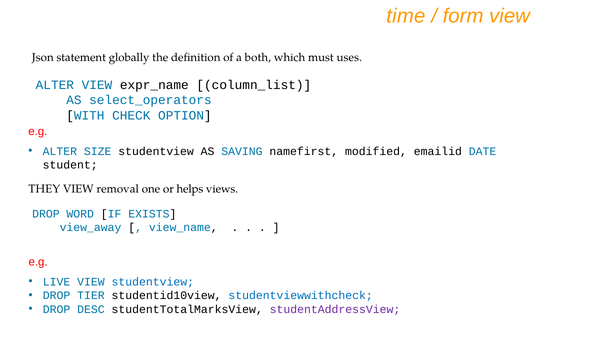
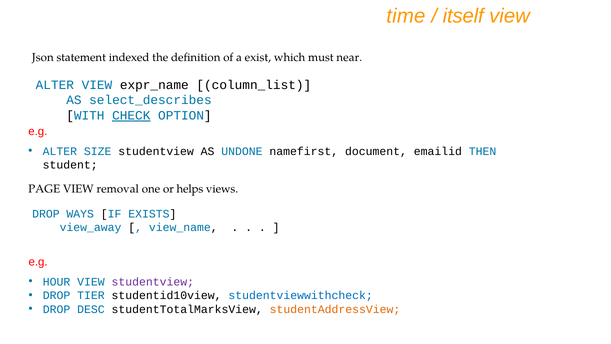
form: form -> itself
globally: globally -> indexed
both: both -> exist
uses: uses -> near
select_operators: select_operators -> select_describes
CHECK underline: none -> present
SAVING: SAVING -> UNDONE
modified: modified -> document
DATE: DATE -> THEN
THEY: THEY -> PAGE
WORD: WORD -> WAYS
LIVE: LIVE -> HOUR
studentview at (153, 282) colour: blue -> purple
studentAddressView colour: purple -> orange
